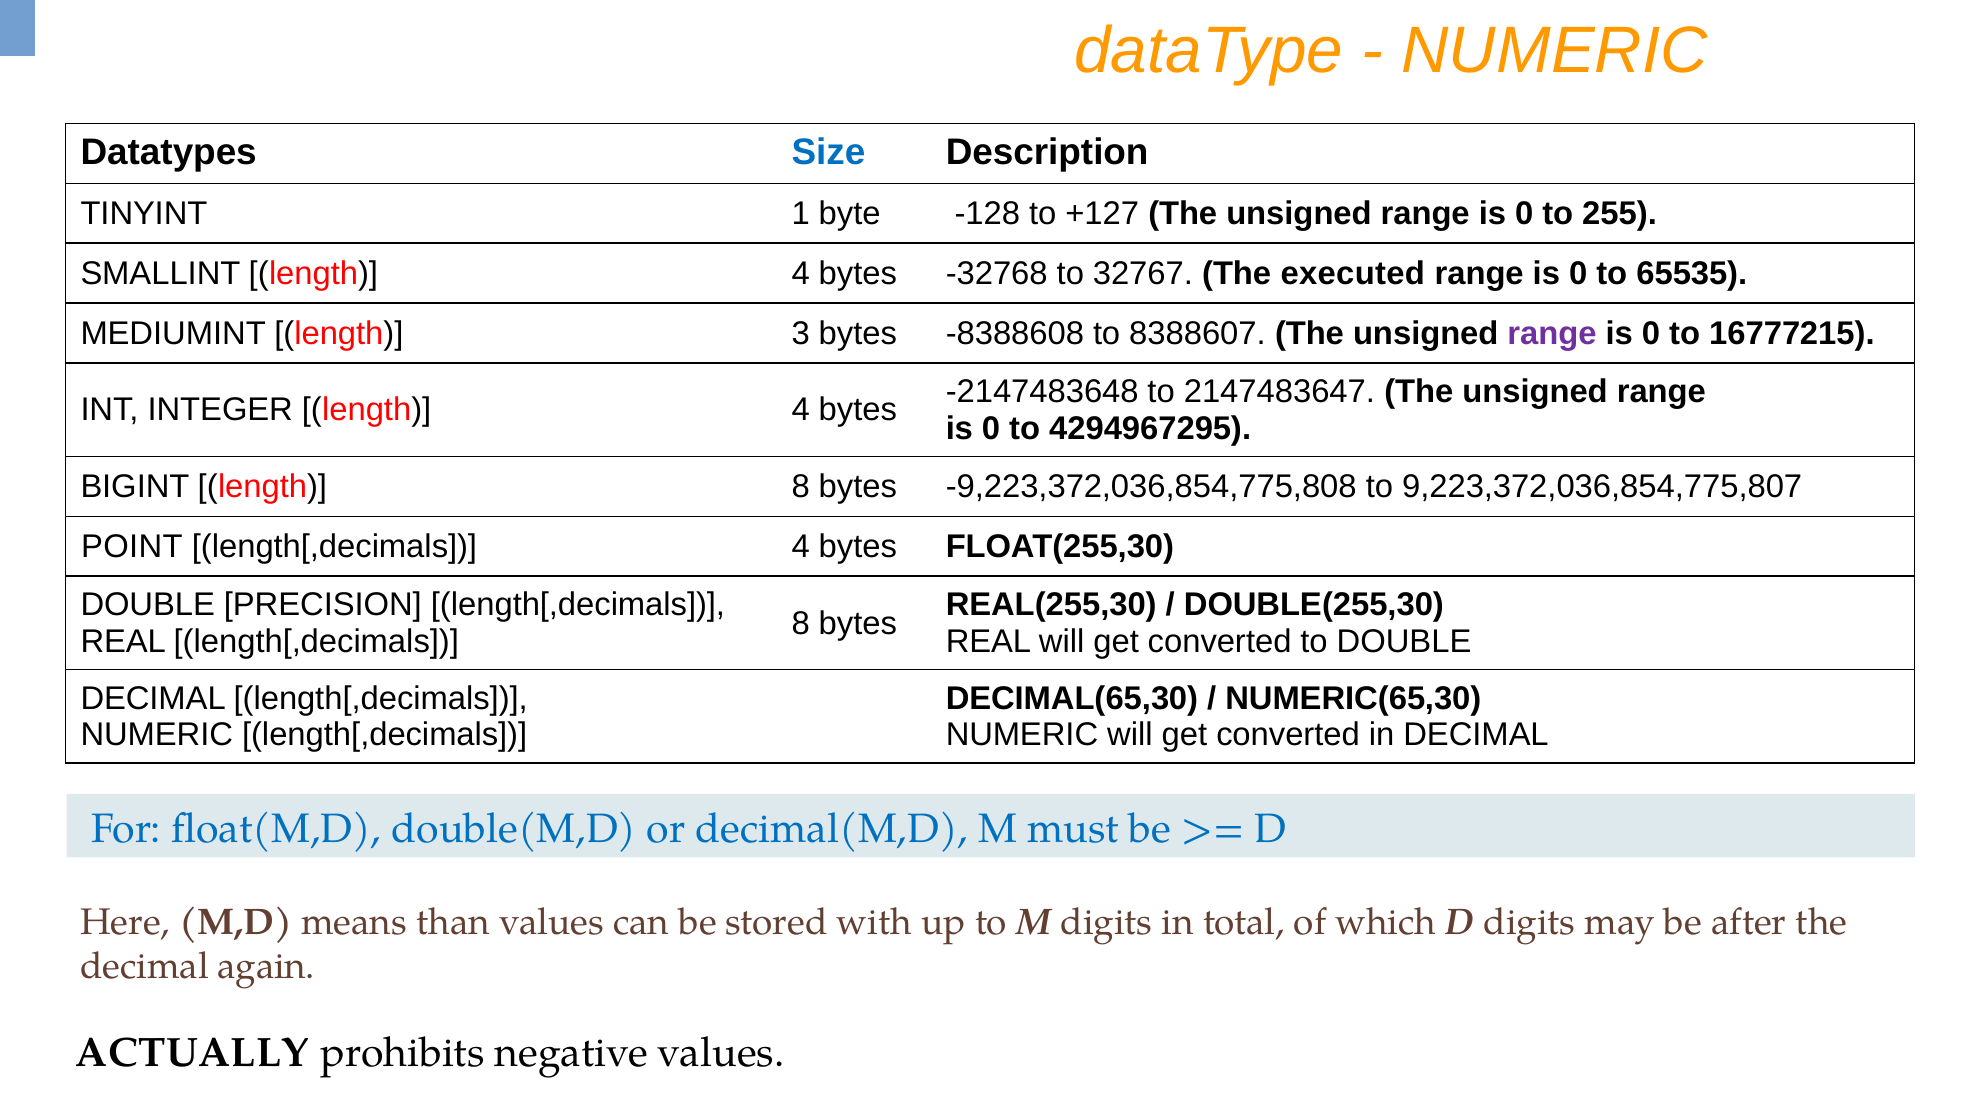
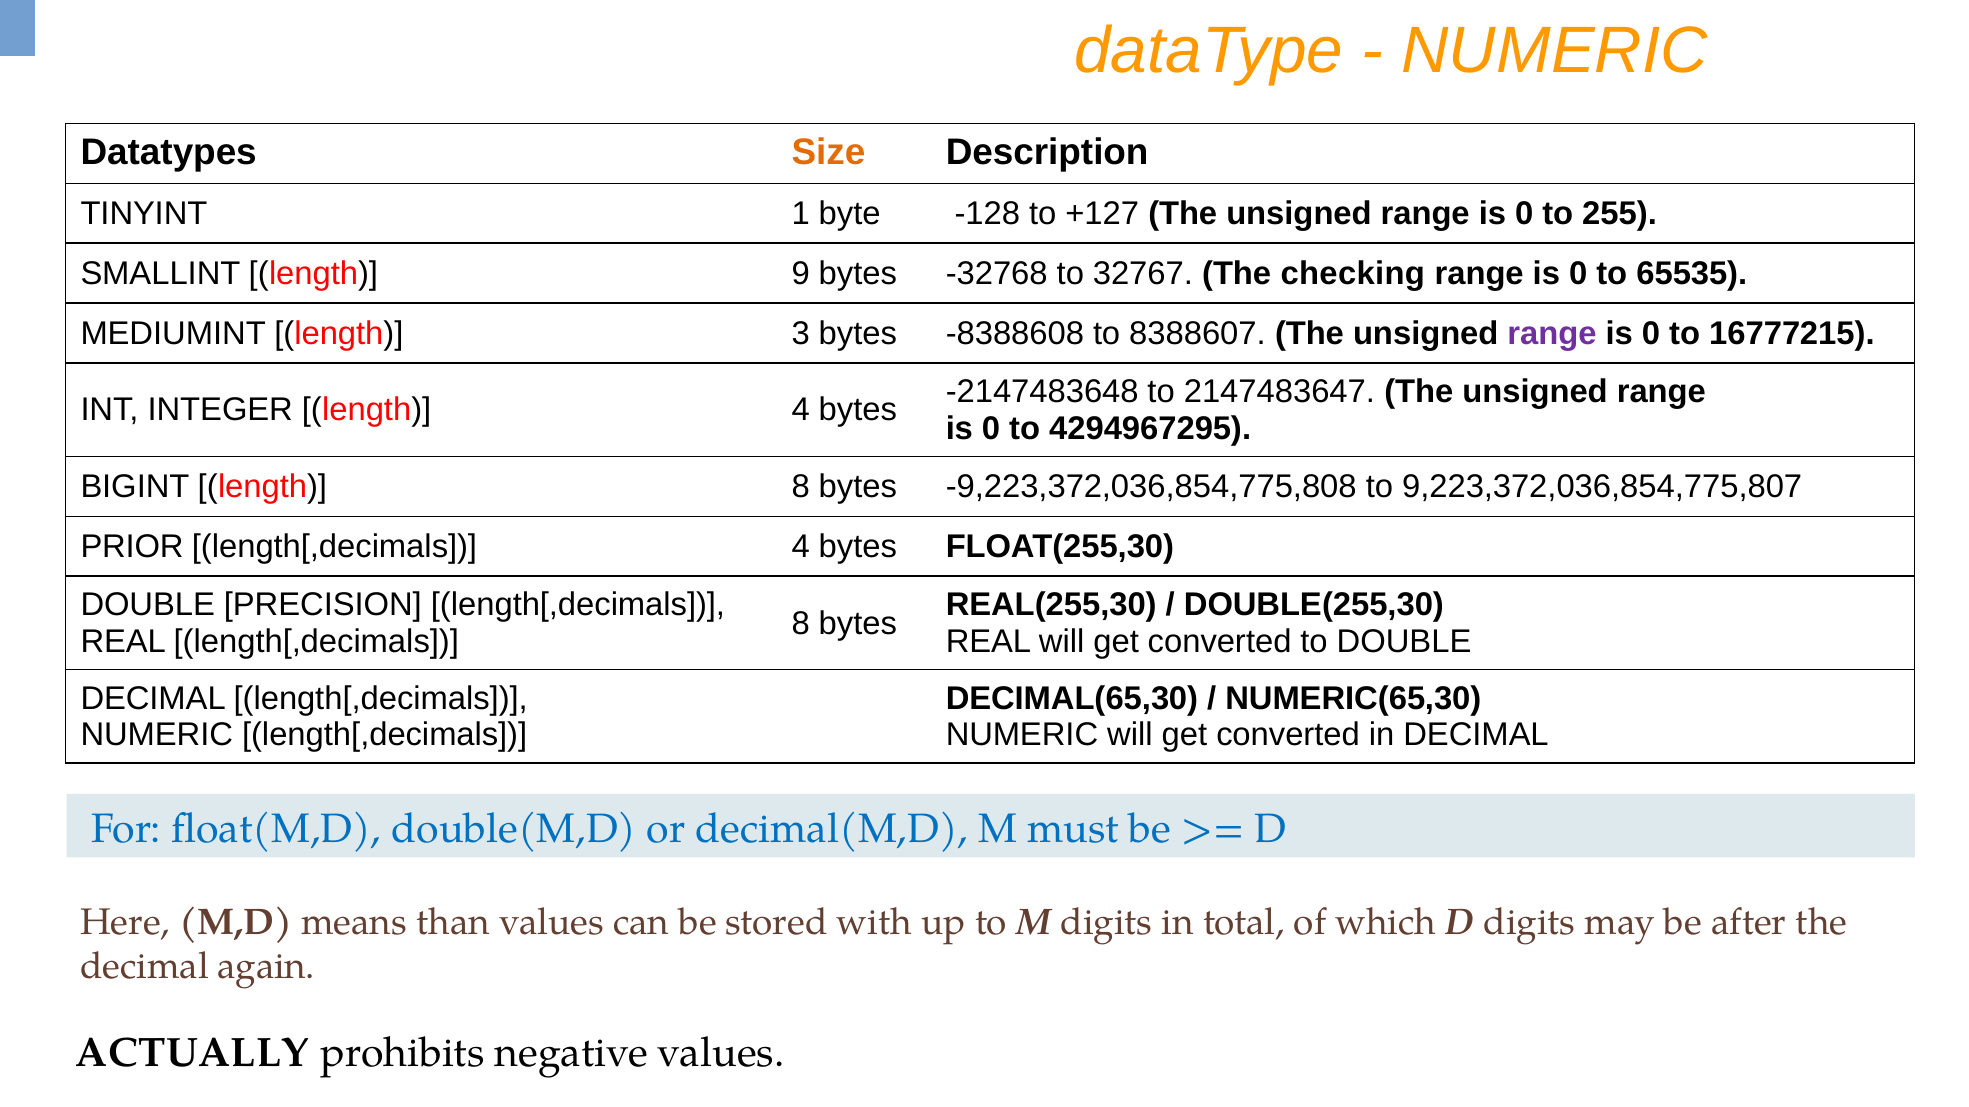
Size colour: blue -> orange
SMALLINT length 4: 4 -> 9
executed: executed -> checking
POINT: POINT -> PRIOR
